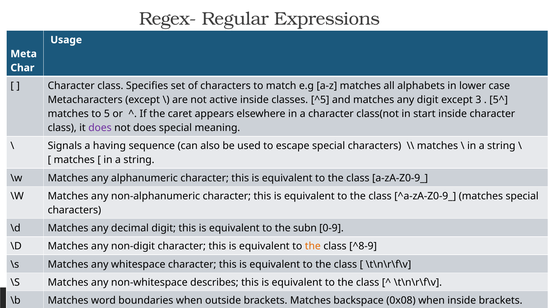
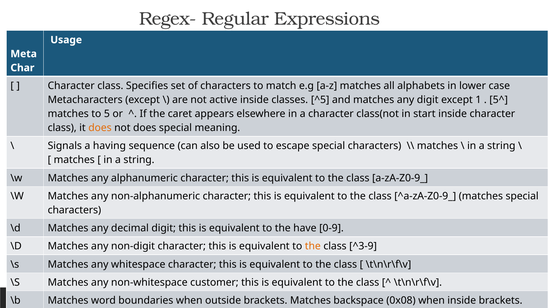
3: 3 -> 1
does at (100, 128) colour: purple -> orange
subn: subn -> have
^8-9: ^8-9 -> ^3-9
describes: describes -> customer
